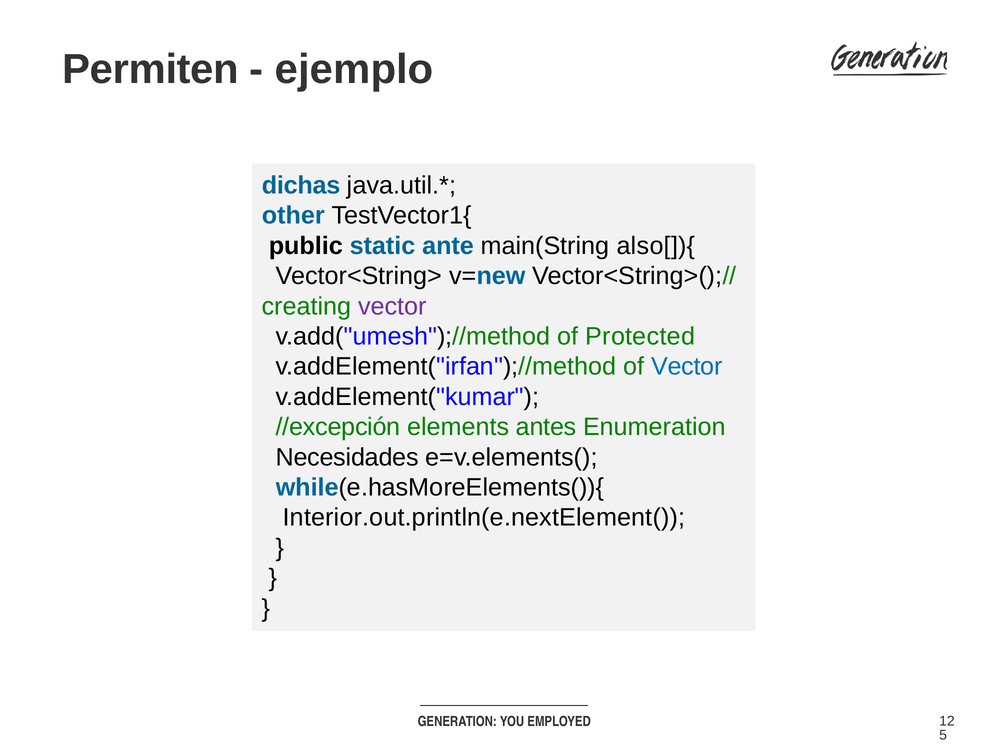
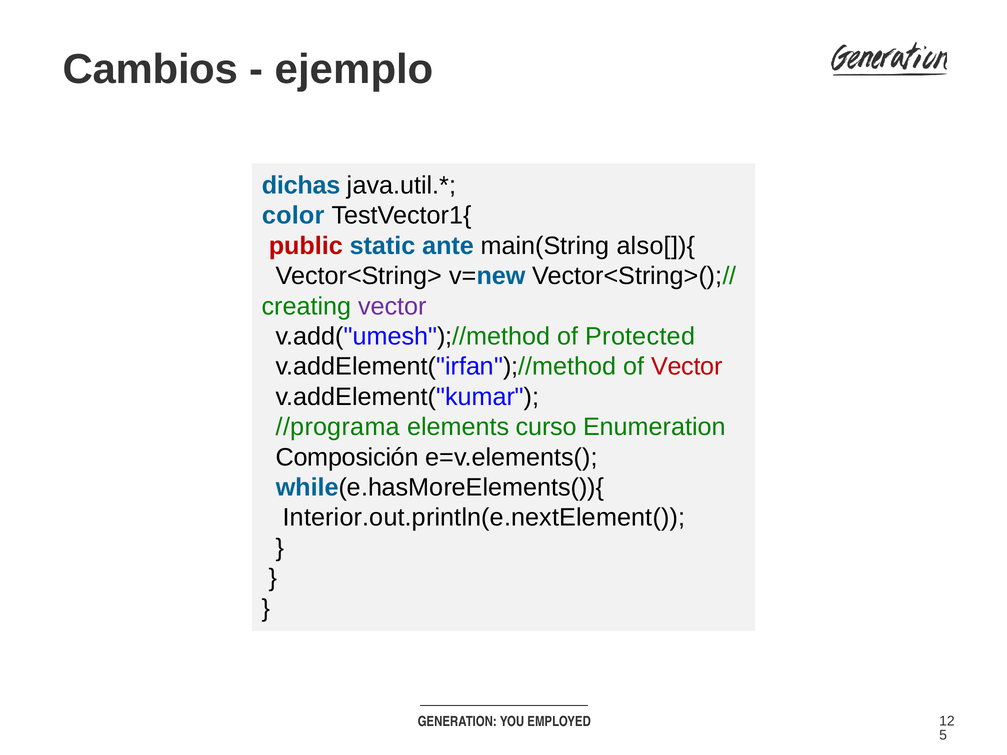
Permiten: Permiten -> Cambios
other: other -> color
public colour: black -> red
Vector at (687, 367) colour: blue -> red
//excepción: //excepción -> //programa
antes: antes -> curso
Necesidades: Necesidades -> Composición
